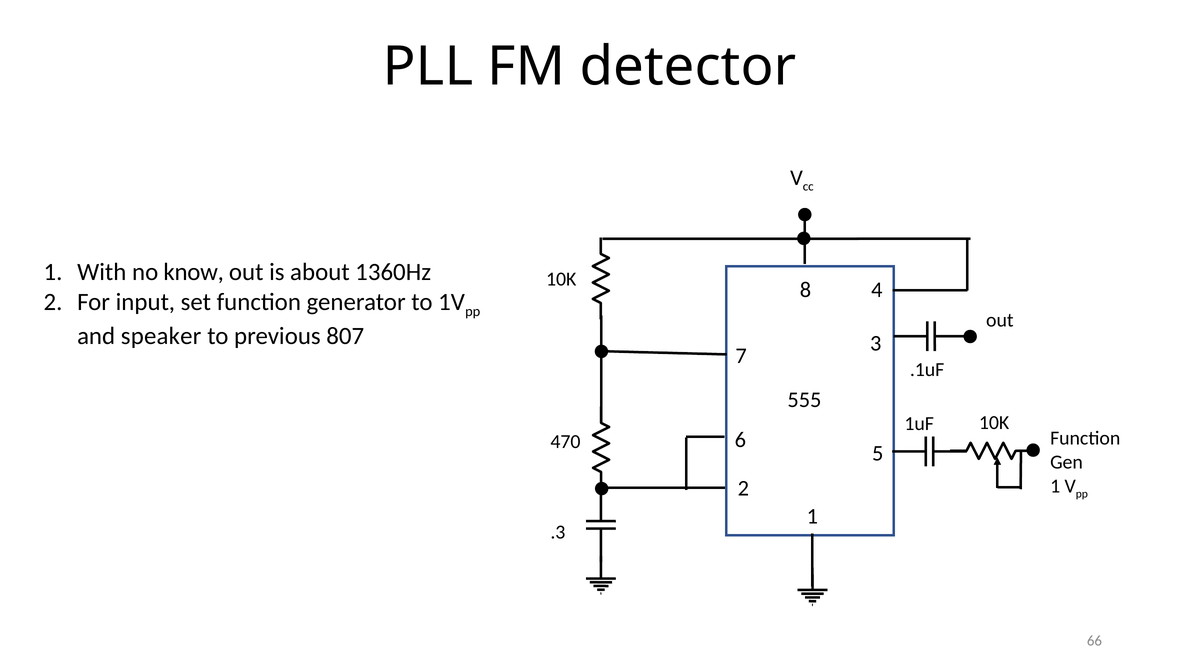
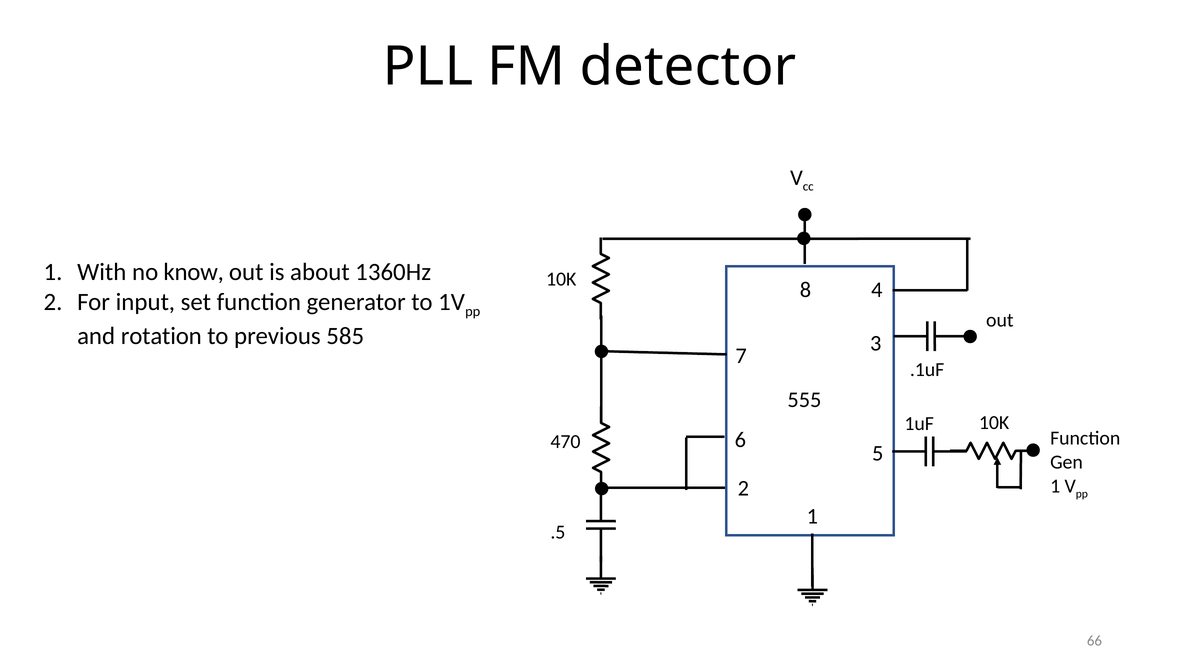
speaker: speaker -> rotation
807: 807 -> 585
.3: .3 -> .5
